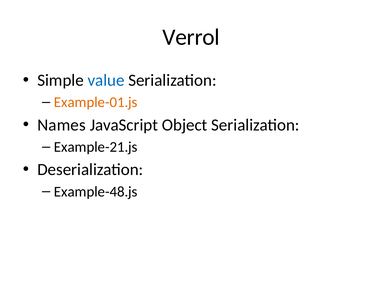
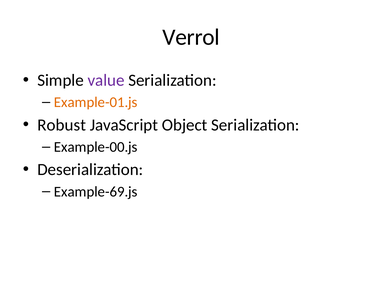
value colour: blue -> purple
Names: Names -> Robust
Example-21.js: Example-21.js -> Example-00.js
Example-48.js: Example-48.js -> Example-69.js
